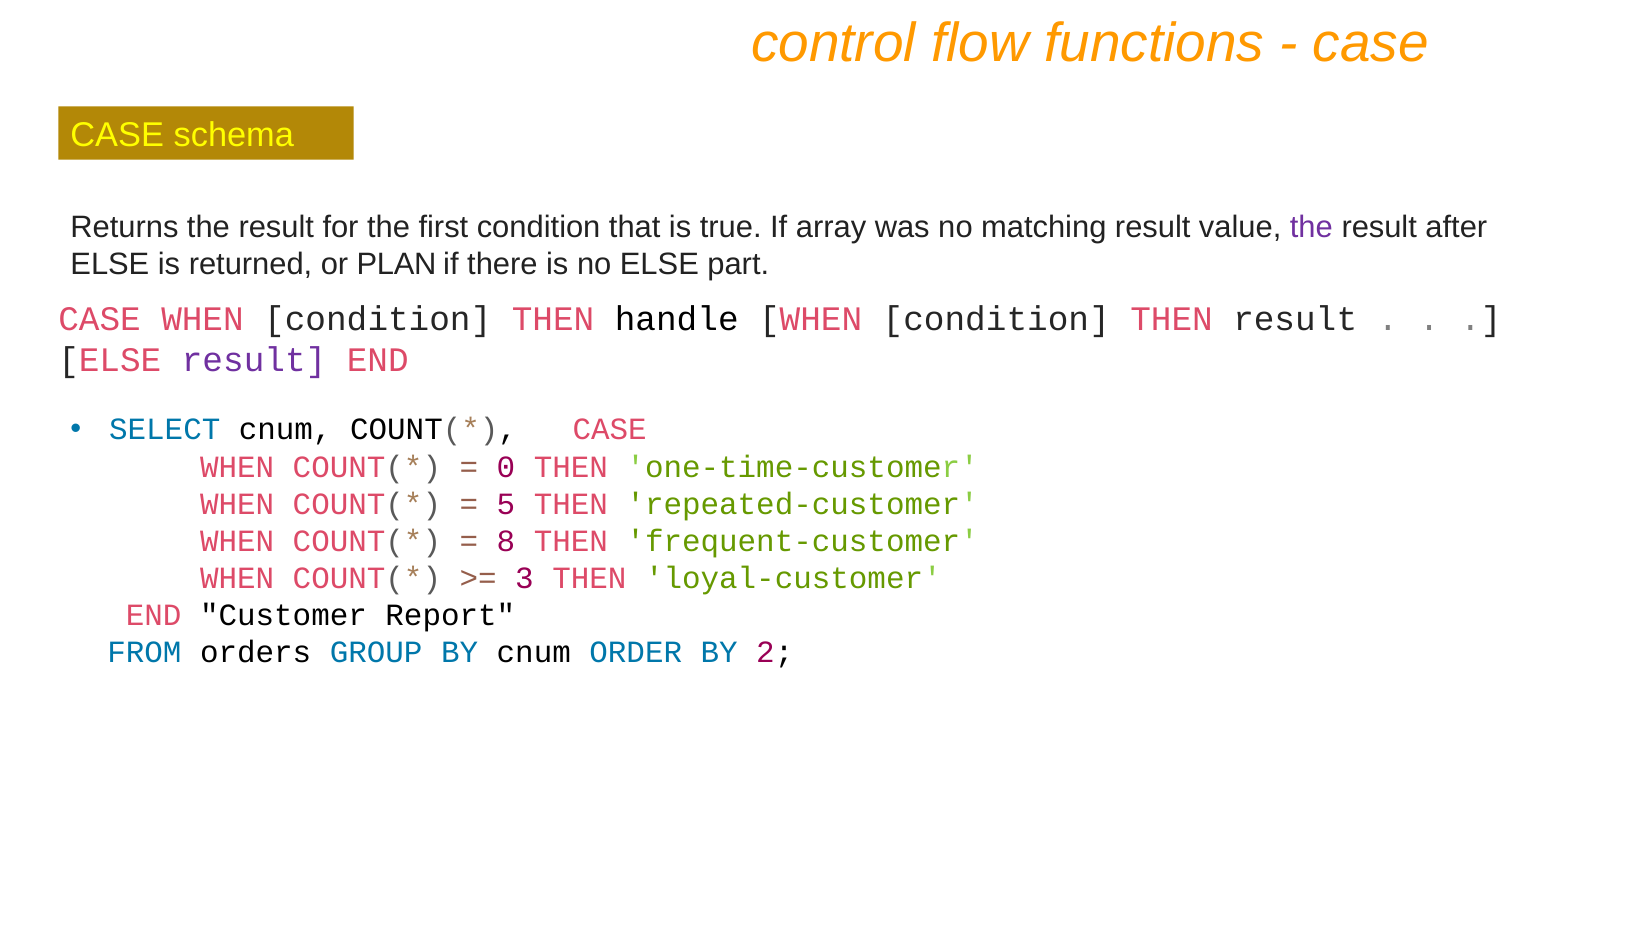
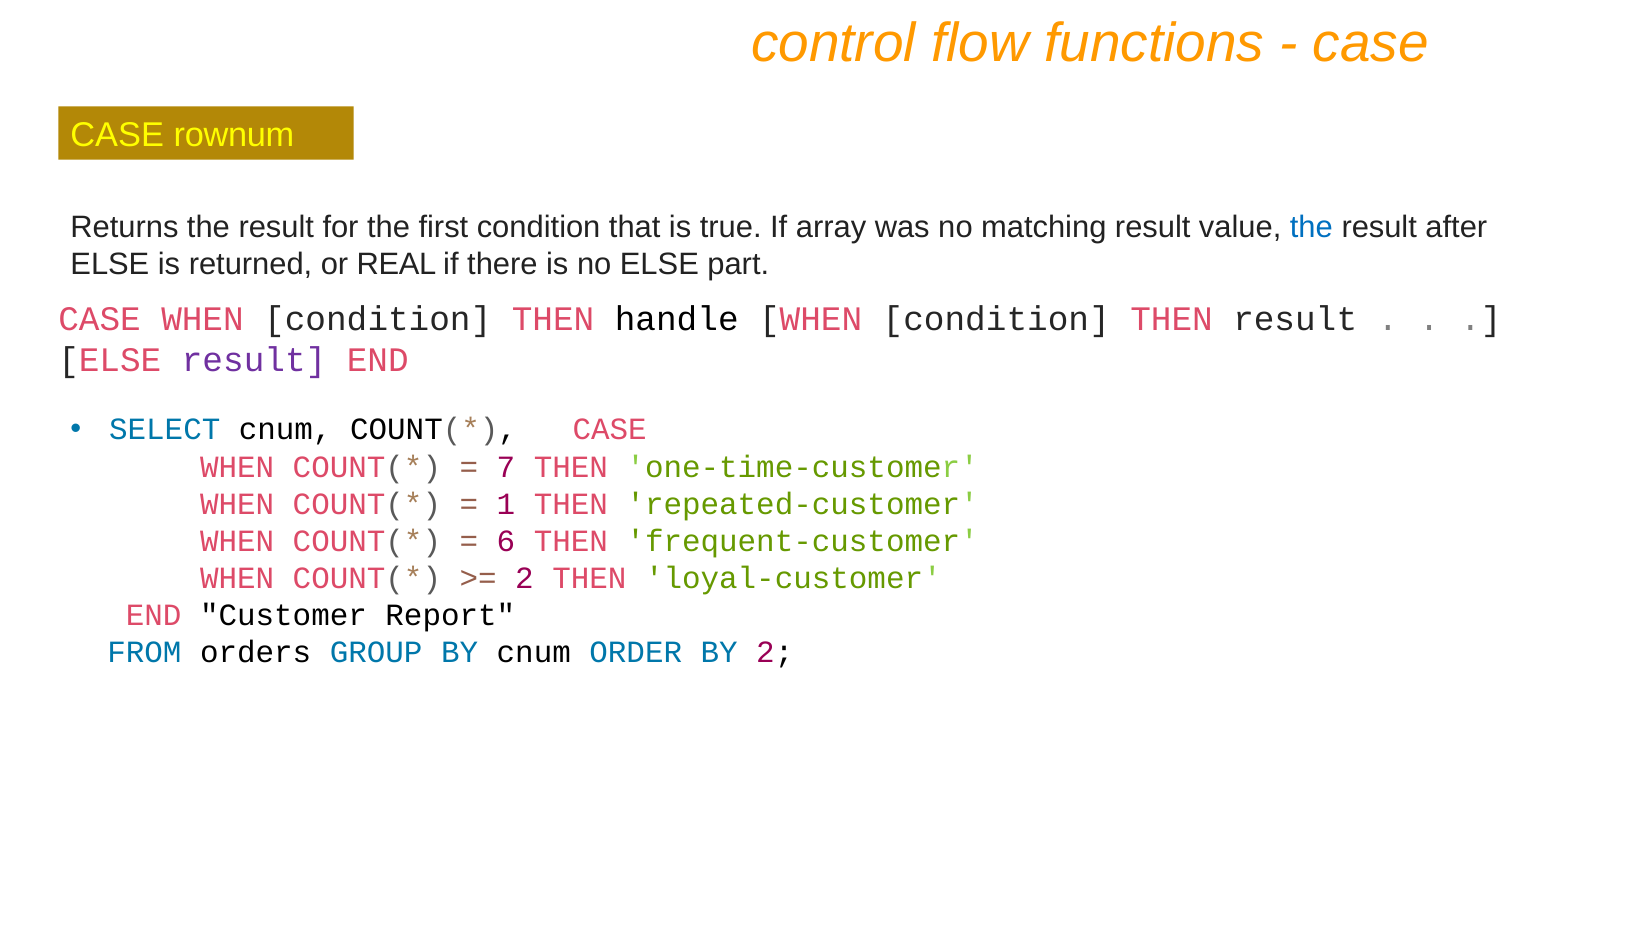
schema: schema -> rownum
the at (1311, 228) colour: purple -> blue
PLAN: PLAN -> REAL
0: 0 -> 7
5: 5 -> 1
8: 8 -> 6
3 at (524, 578): 3 -> 2
